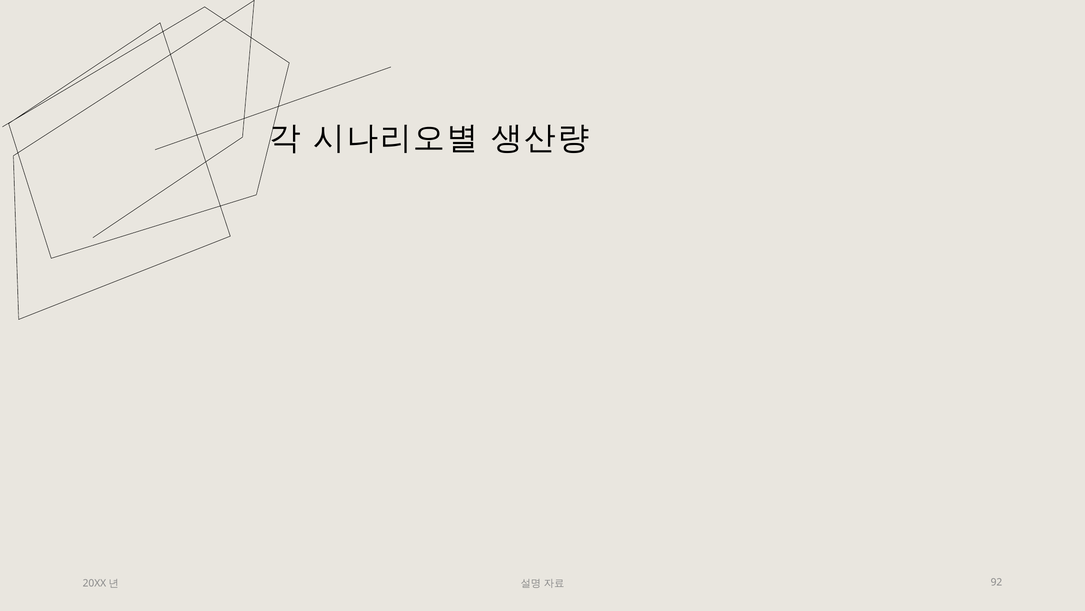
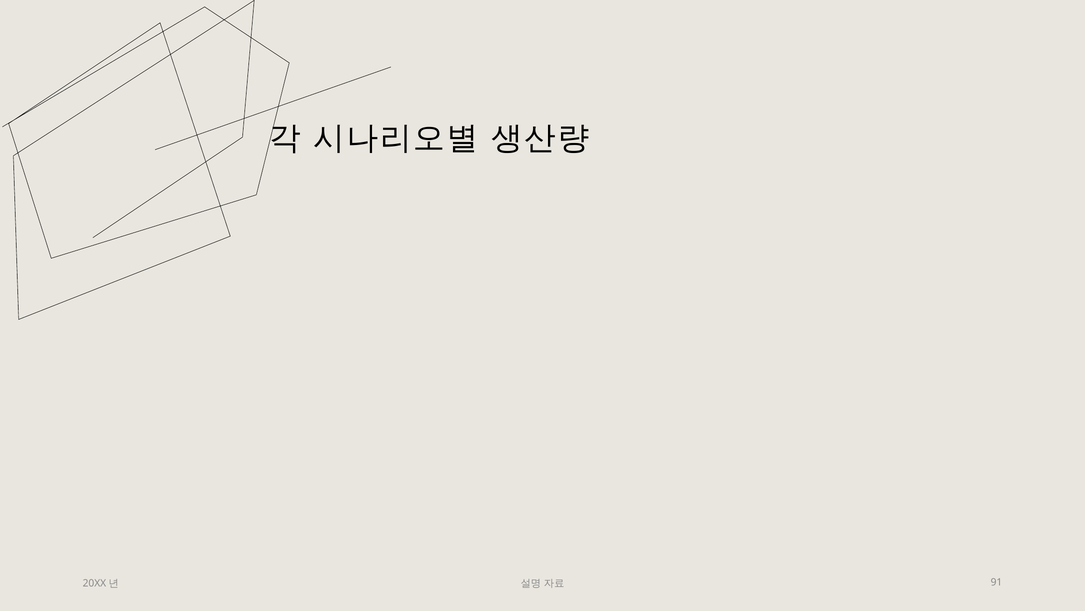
92: 92 -> 91
